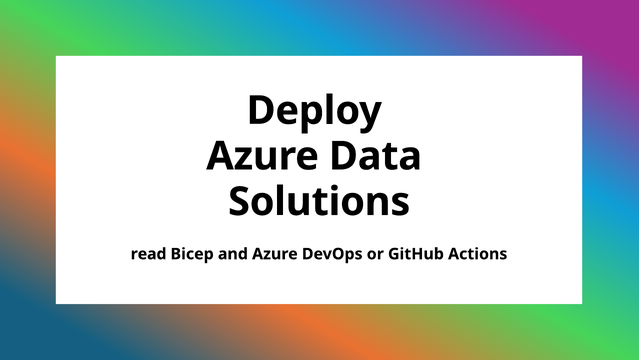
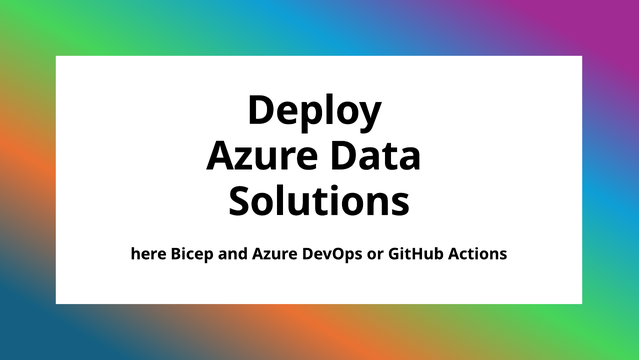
read: read -> here
